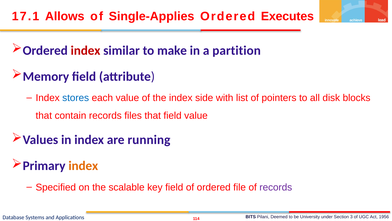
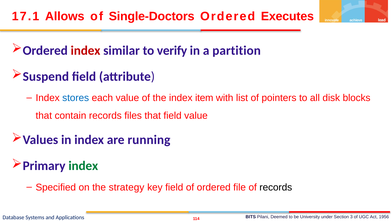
Single-Applies: Single-Applies -> Single-Doctors
make: make -> verify
Memory: Memory -> Suspend
side: side -> item
index at (83, 166) colour: orange -> green
scalable: scalable -> strategy
records at (276, 187) colour: purple -> black
